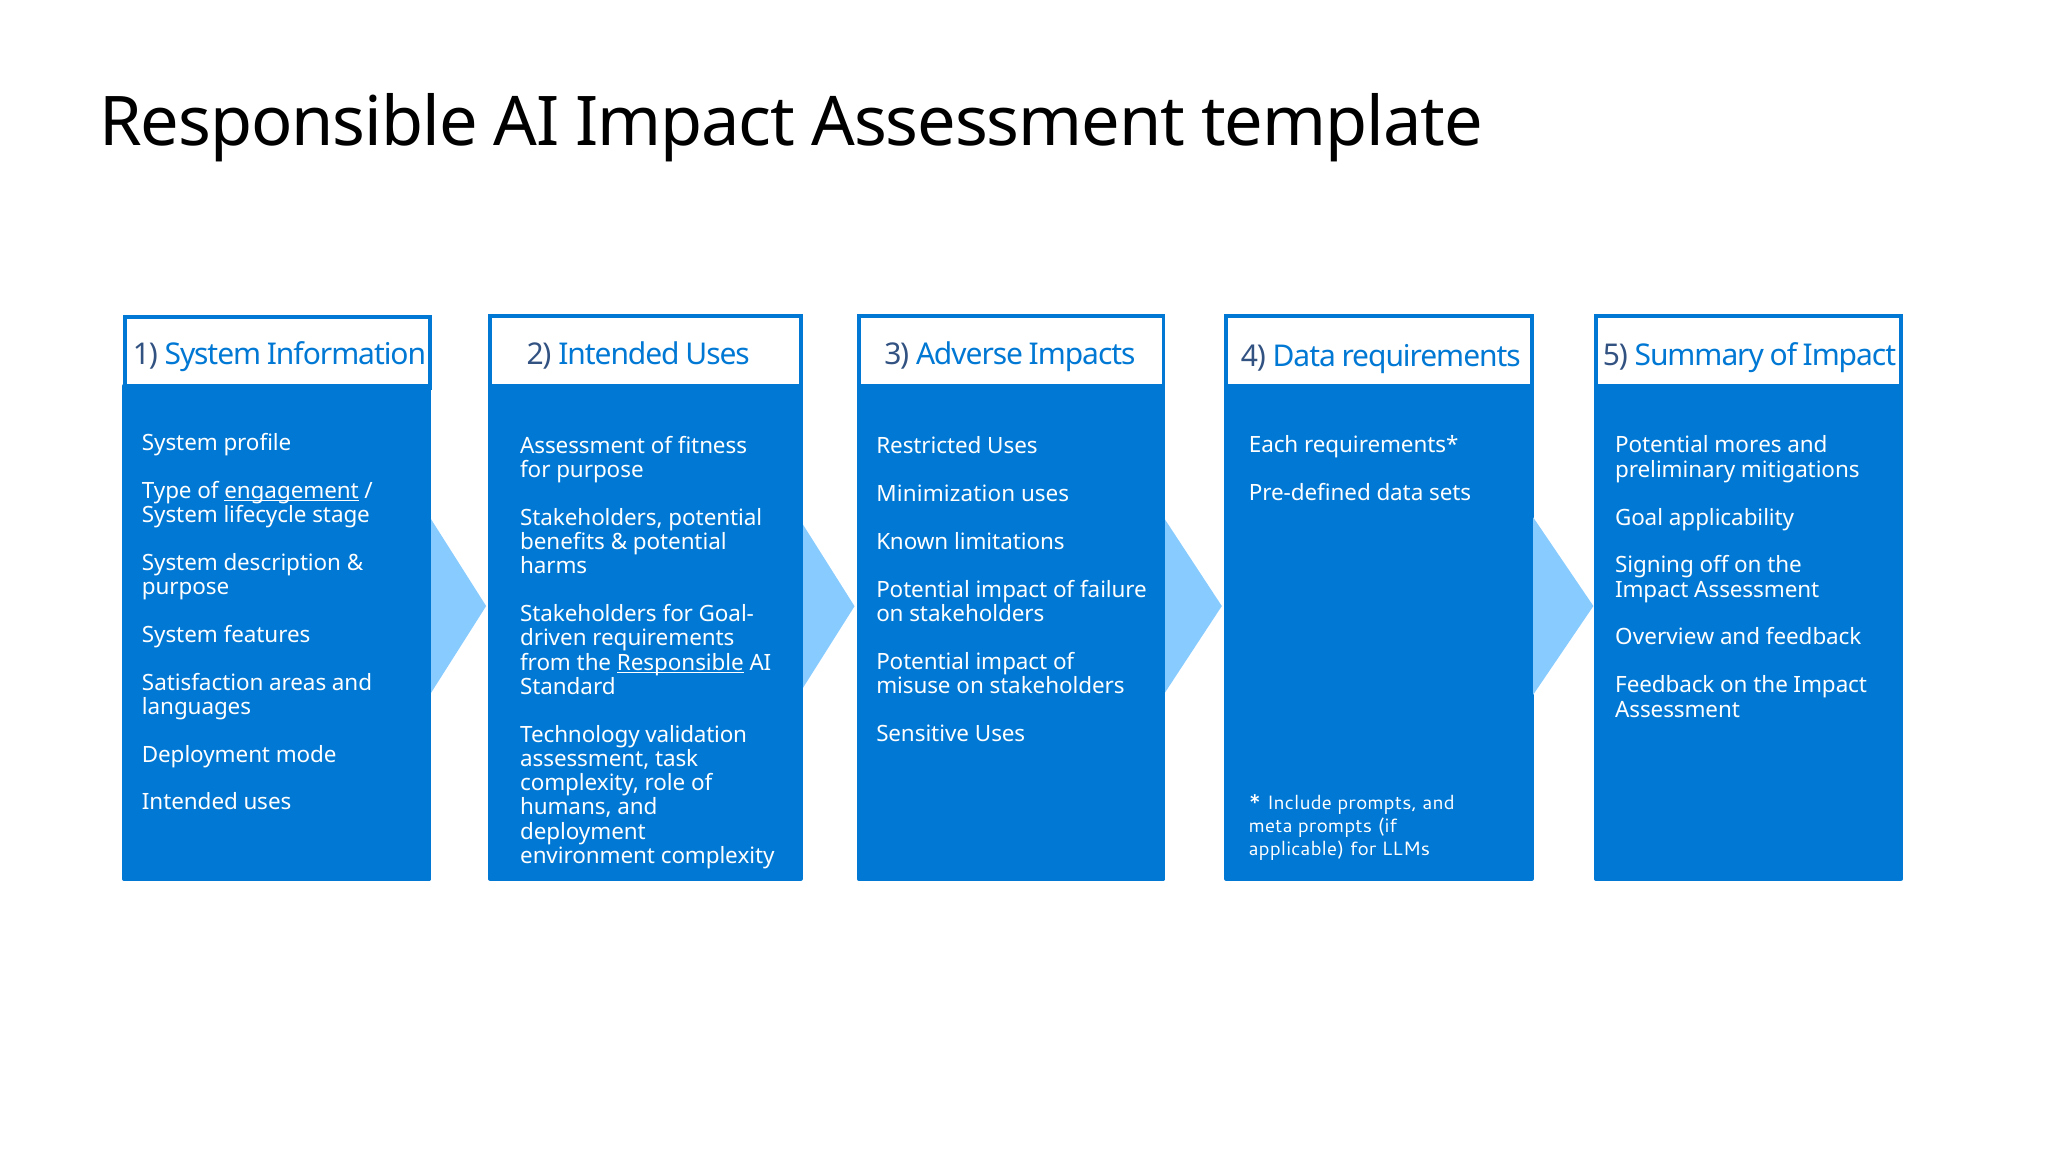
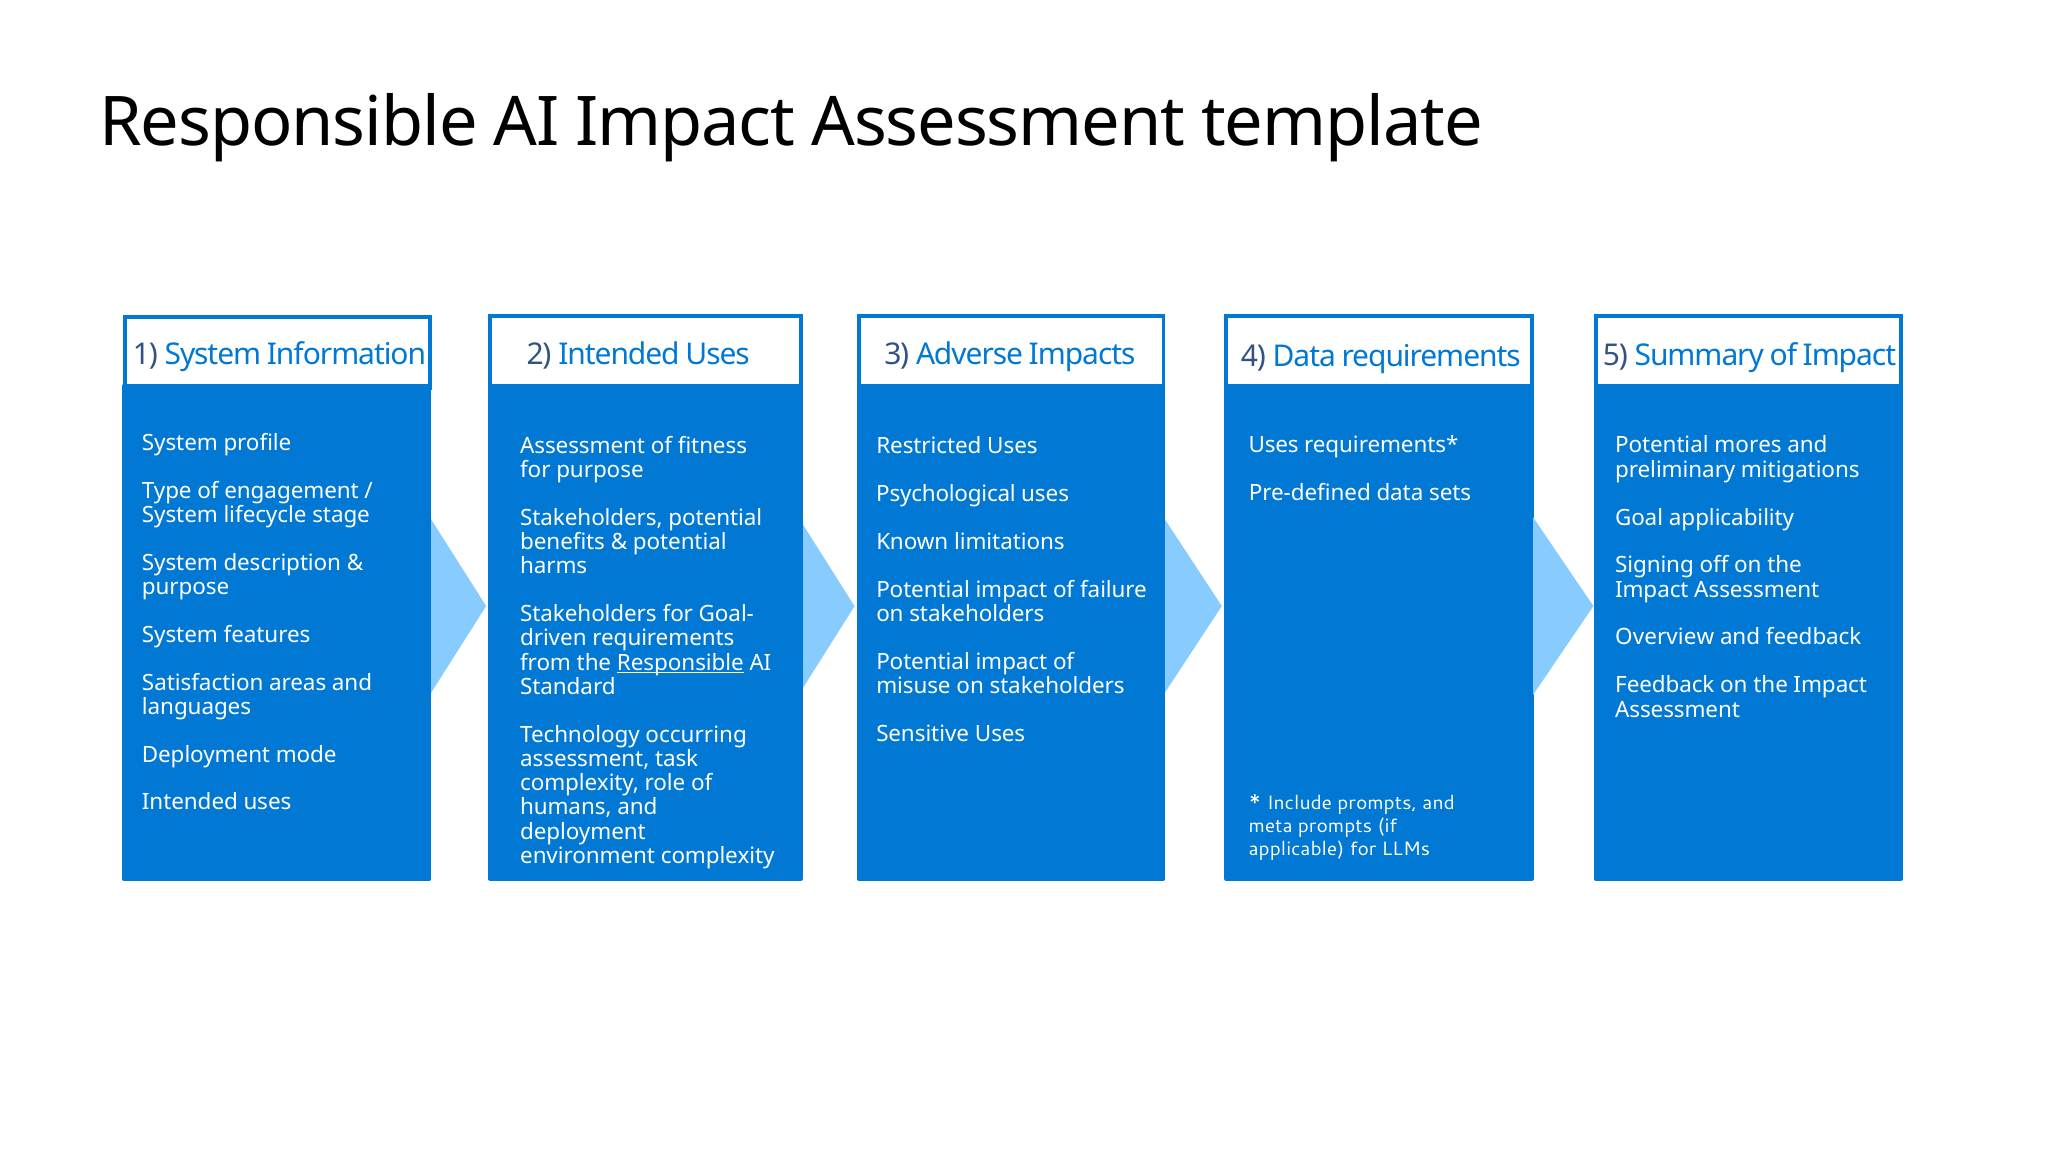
Each at (1274, 446): Each -> Uses
engagement underline: present -> none
Minimization: Minimization -> Psychological
validation: validation -> occurring
